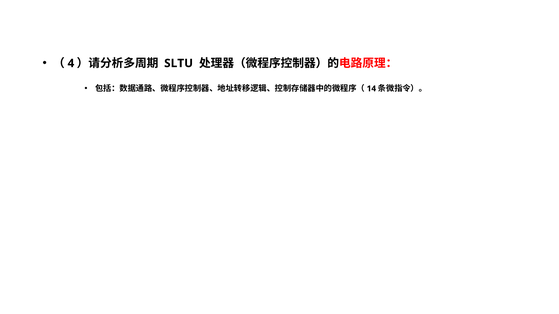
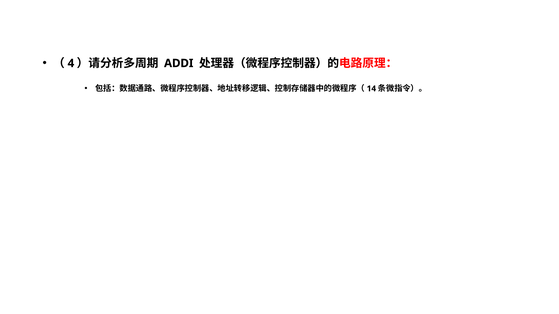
SLTU: SLTU -> ADDI
